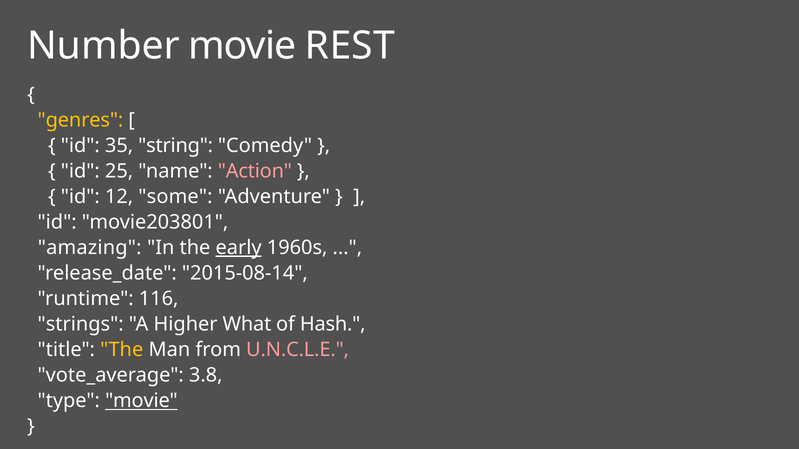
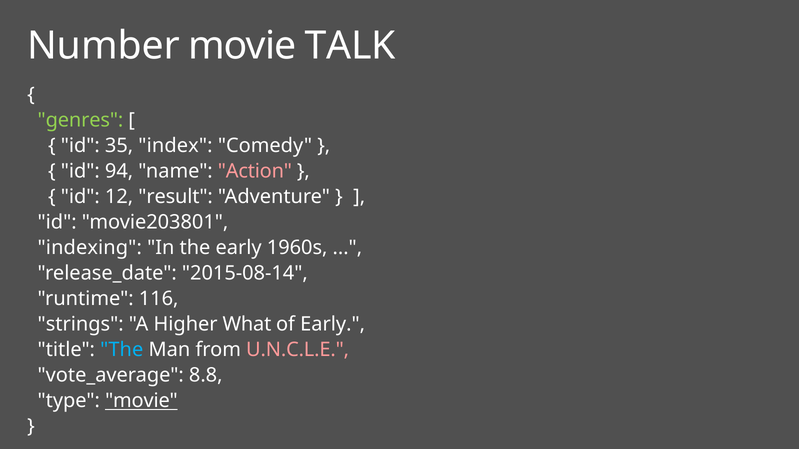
REST: REST -> TALK
genres colour: yellow -> light green
string: string -> index
25: 25 -> 94
some: some -> result
amazing: amazing -> indexing
early at (239, 248) underline: present -> none
of Hash: Hash -> Early
The at (122, 350) colour: yellow -> light blue
3.8: 3.8 -> 8.8
